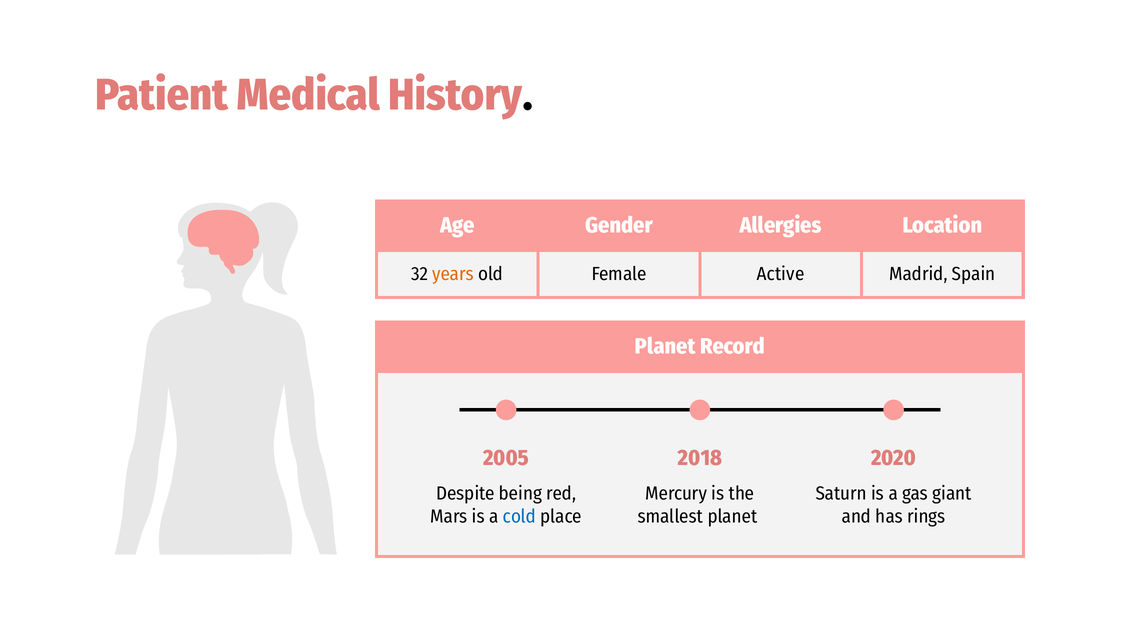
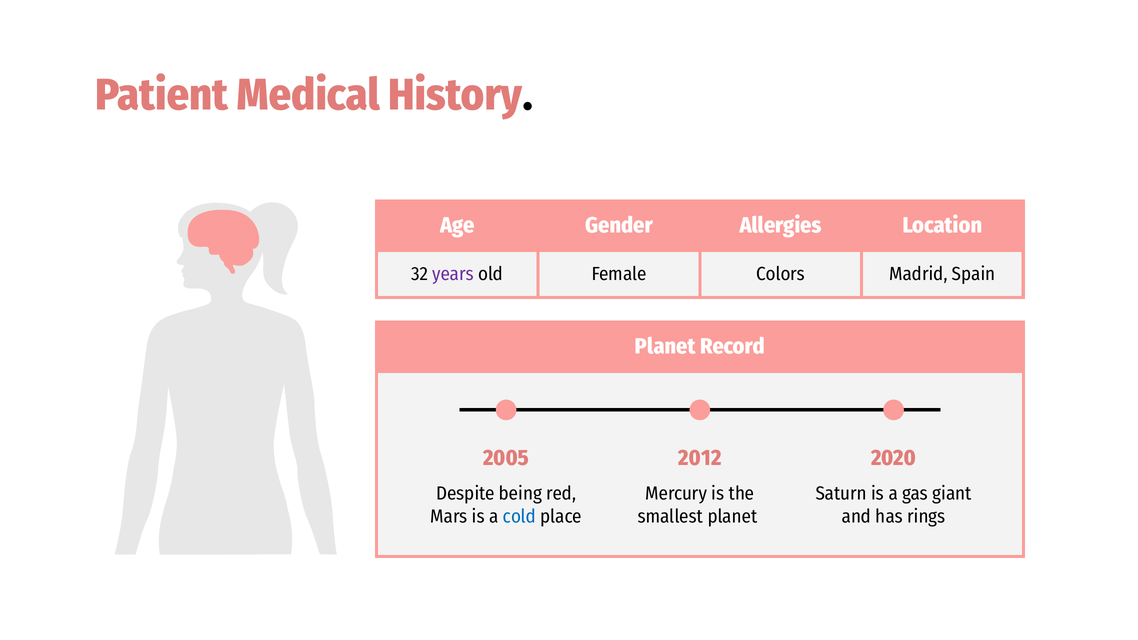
years colour: orange -> purple
Active: Active -> Colors
2018: 2018 -> 2012
